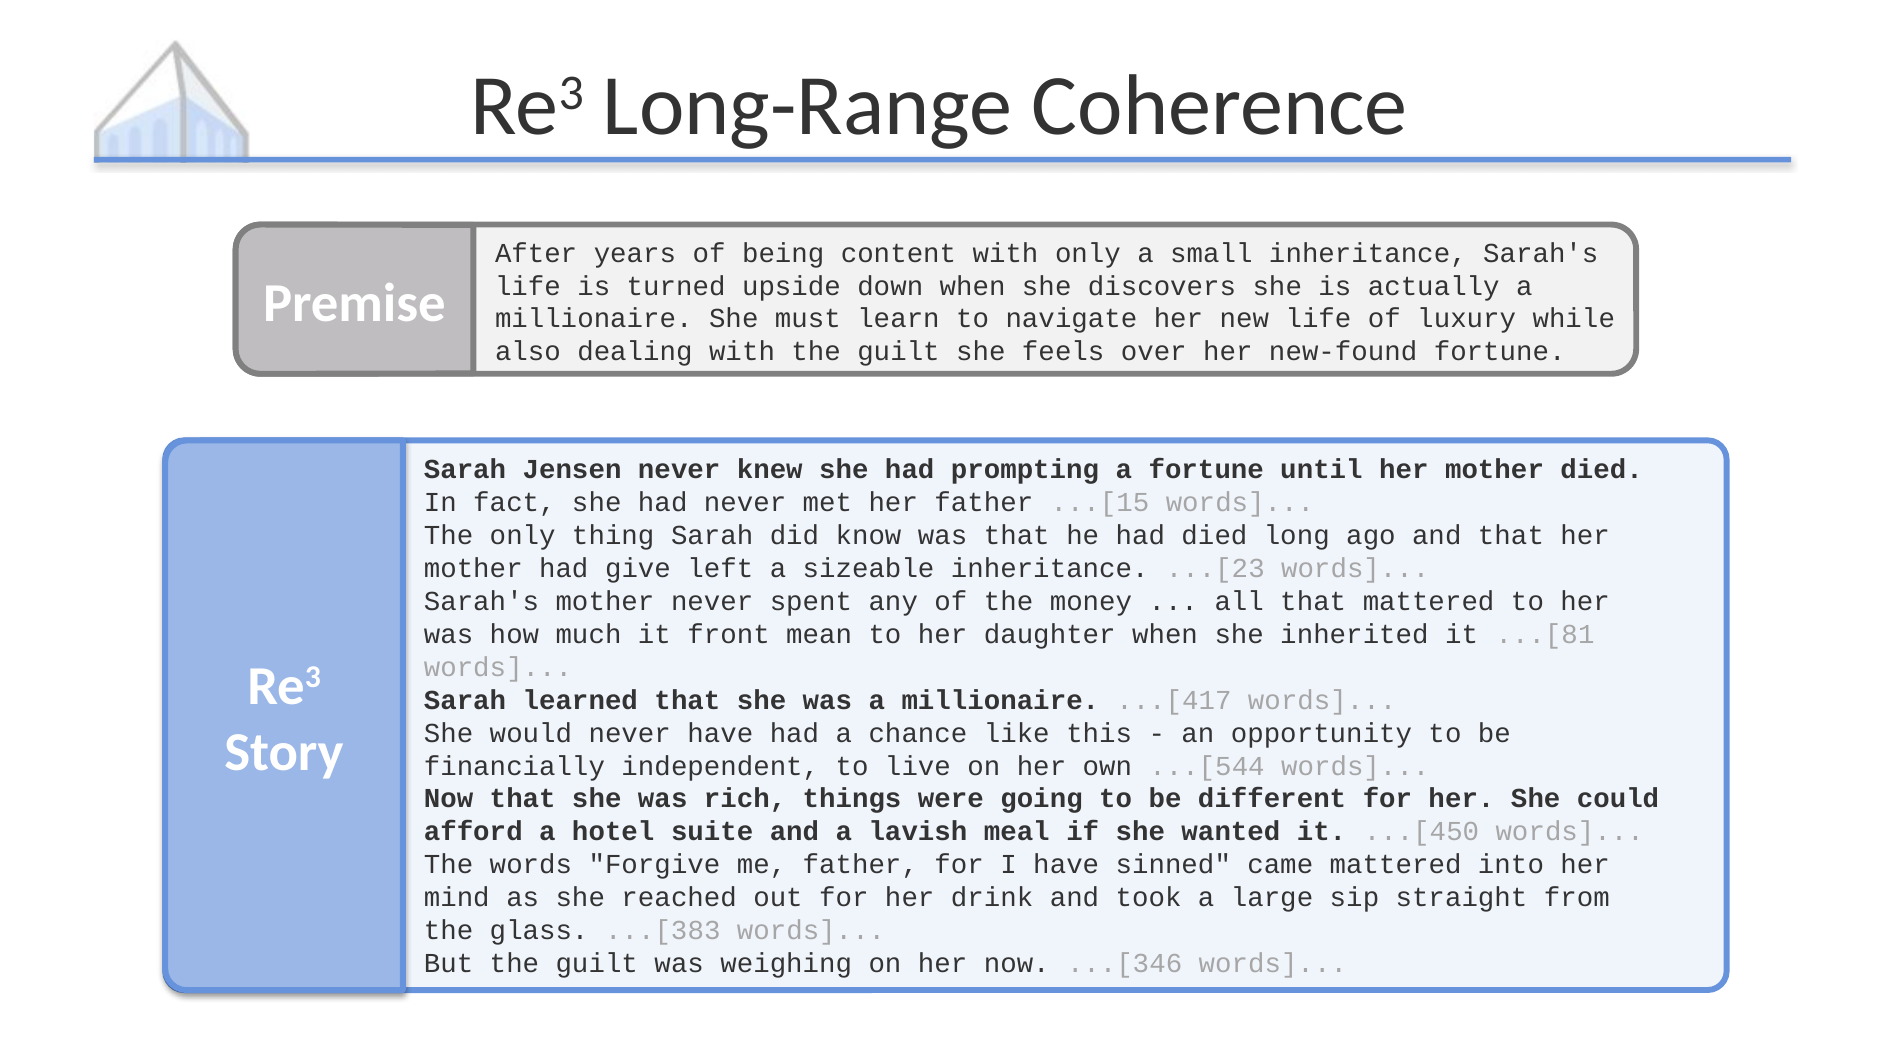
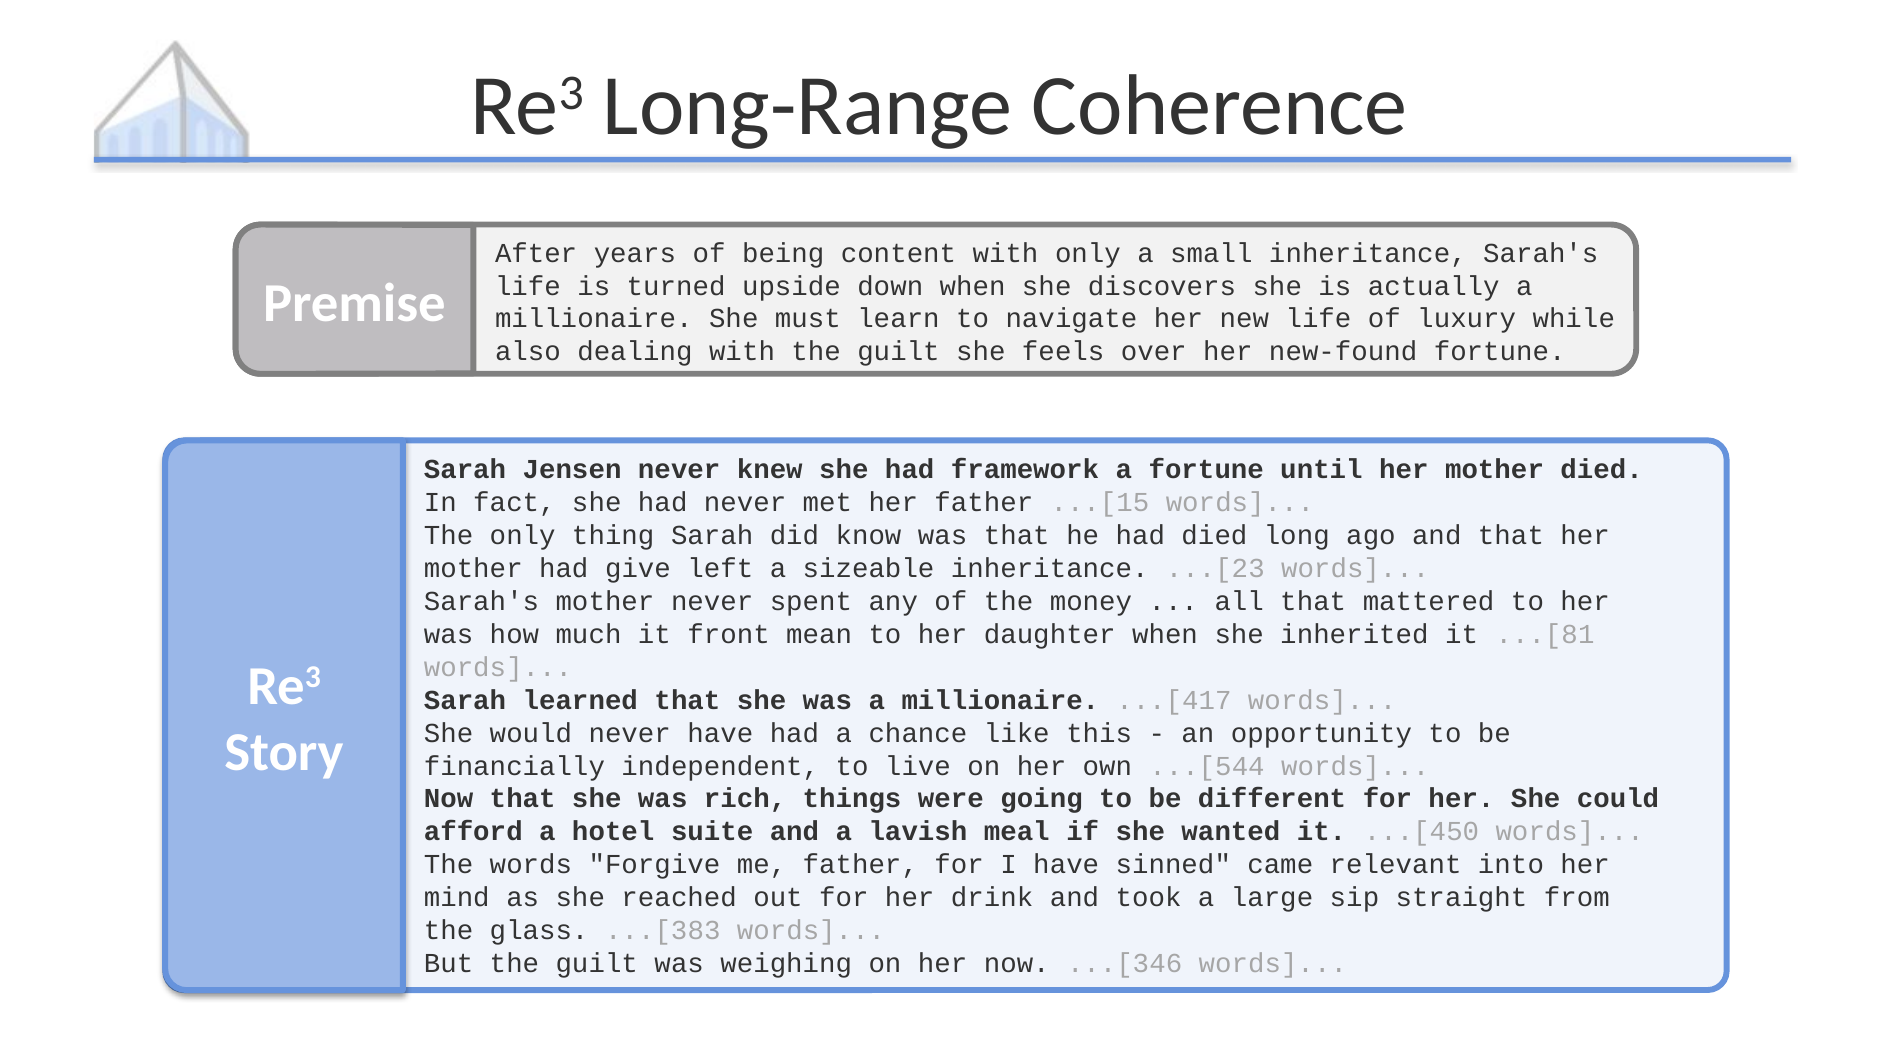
prompting: prompting -> framework
came mattered: mattered -> relevant
